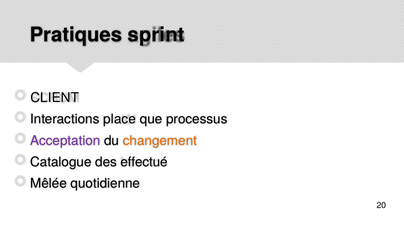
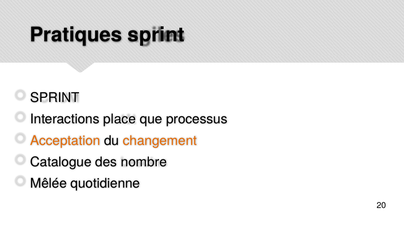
CLIENT at (55, 98): CLIENT -> SPRINT
Acceptation colour: purple -> orange
effectué: effectué -> nombre
